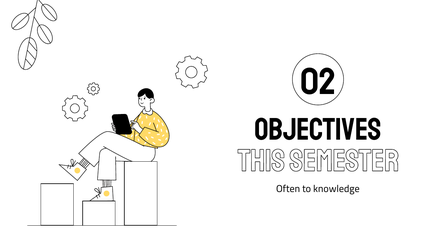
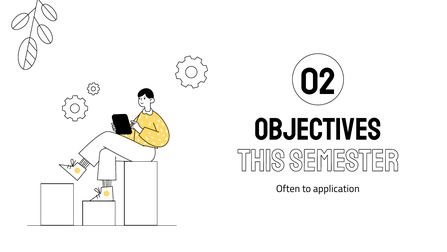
knowledge: knowledge -> application
